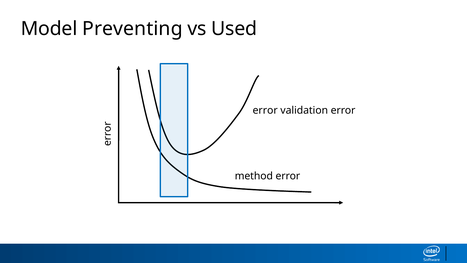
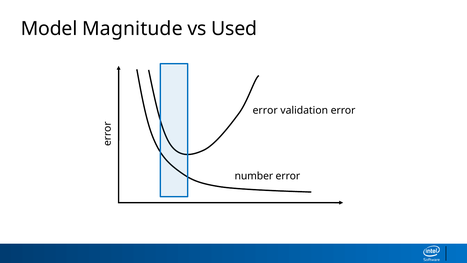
Preventing: Preventing -> Magnitude
method: method -> number
